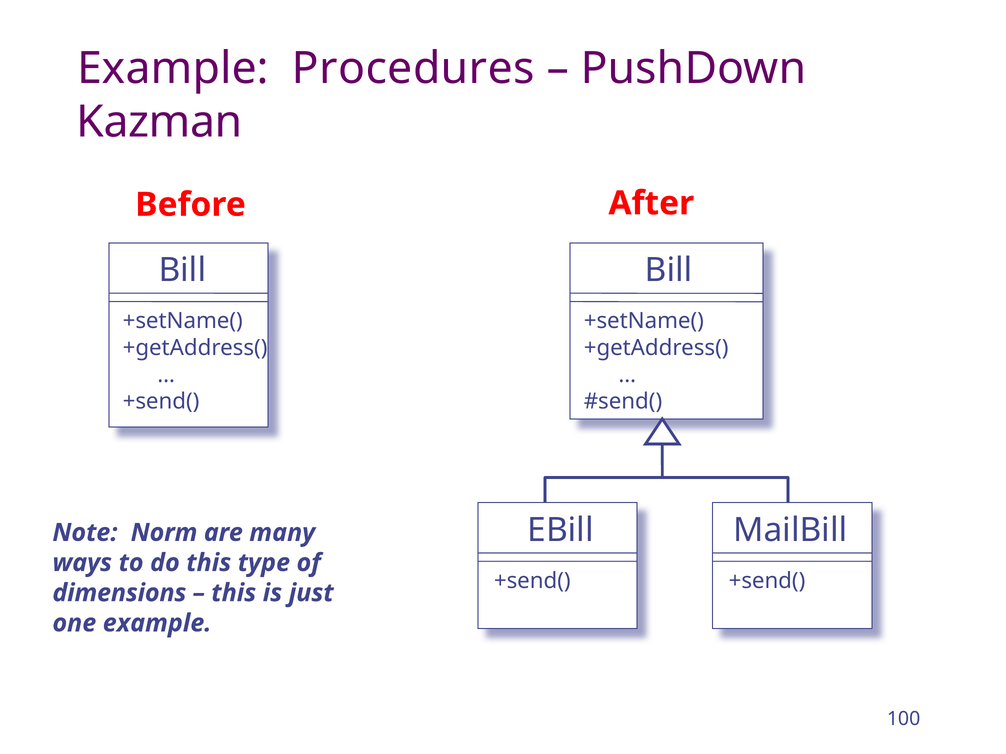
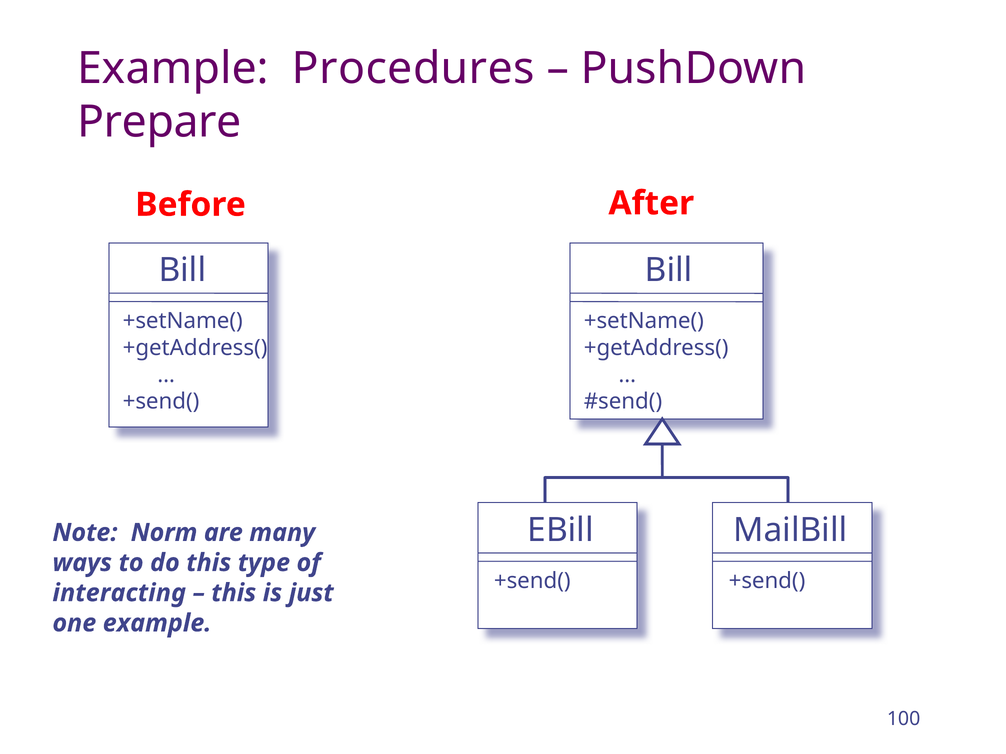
Kazman: Kazman -> Prepare
dimensions: dimensions -> interacting
